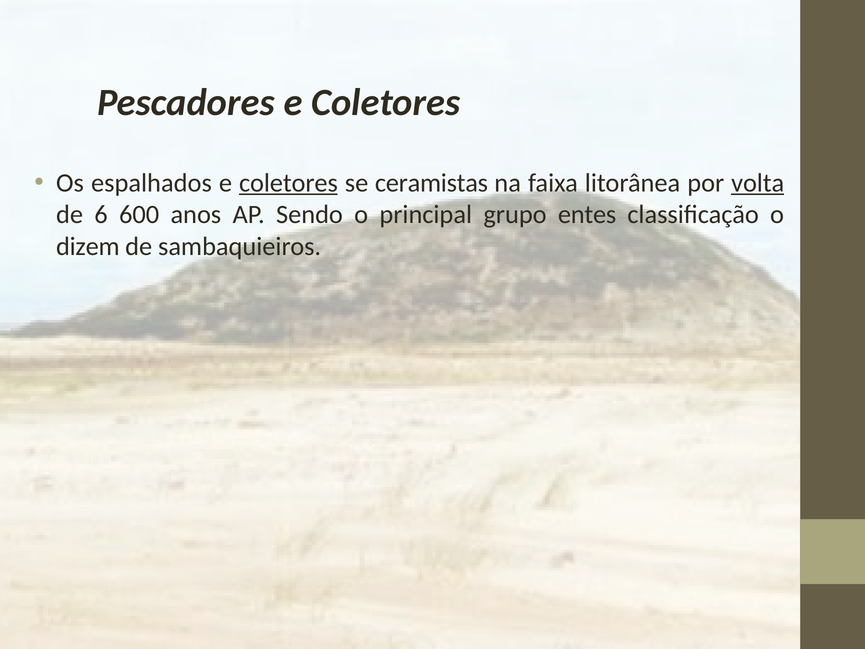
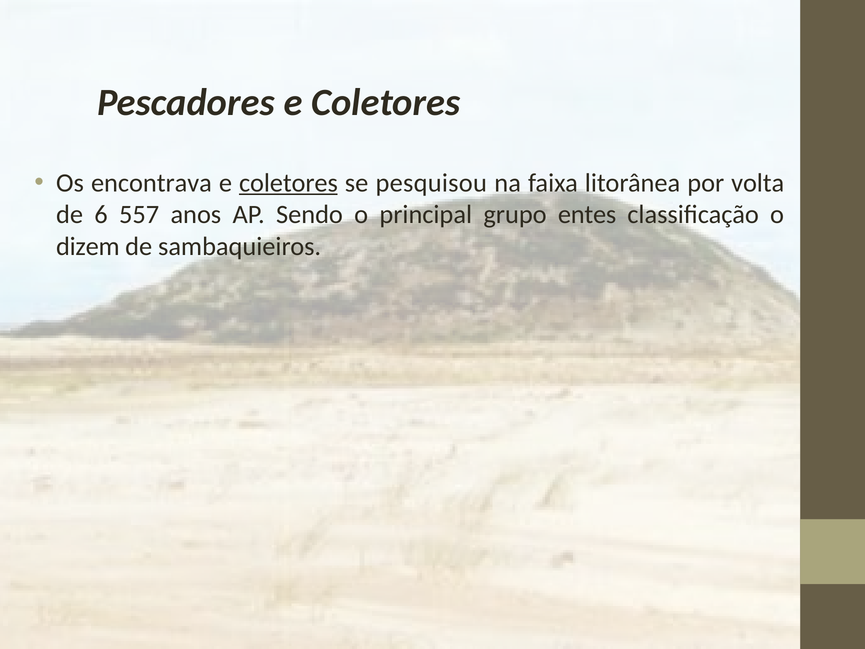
espalhados: espalhados -> encontrava
ceramistas: ceramistas -> pesquisou
volta underline: present -> none
600: 600 -> 557
